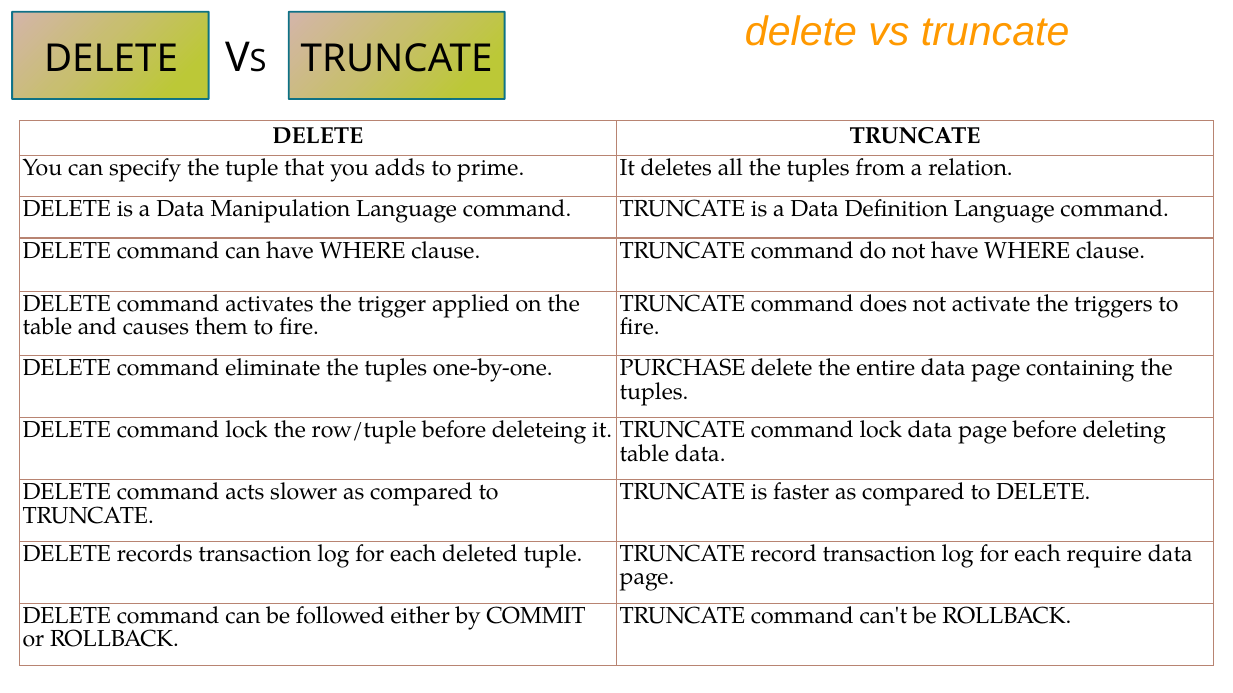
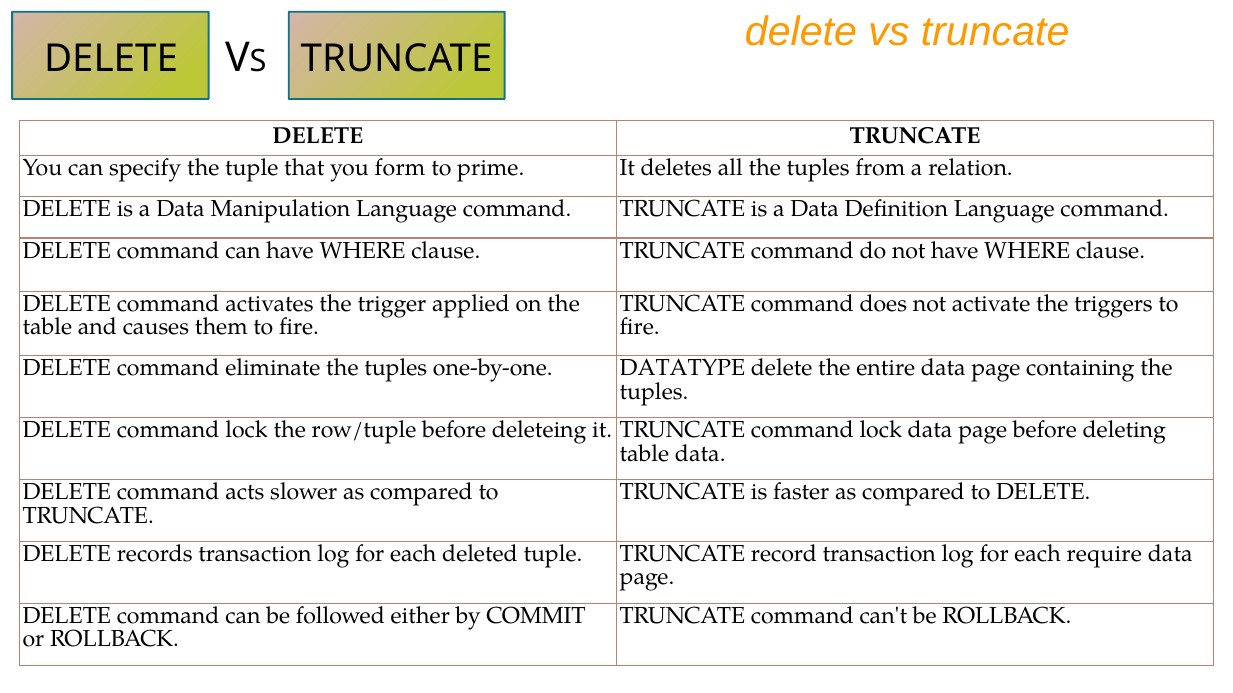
adds: adds -> form
PURCHASE: PURCHASE -> DATATYPE
